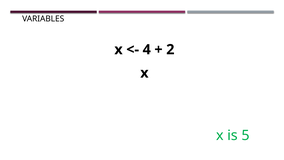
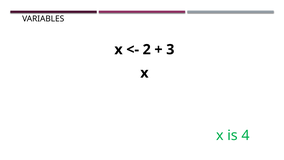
4: 4 -> 2
2: 2 -> 3
5: 5 -> 4
